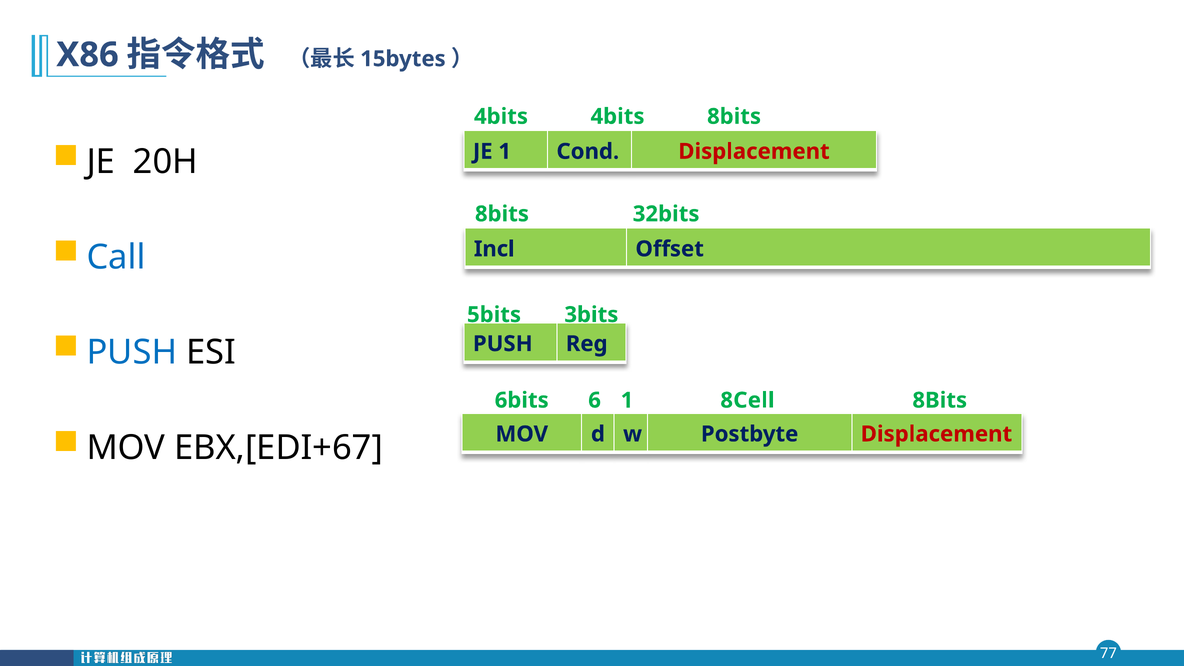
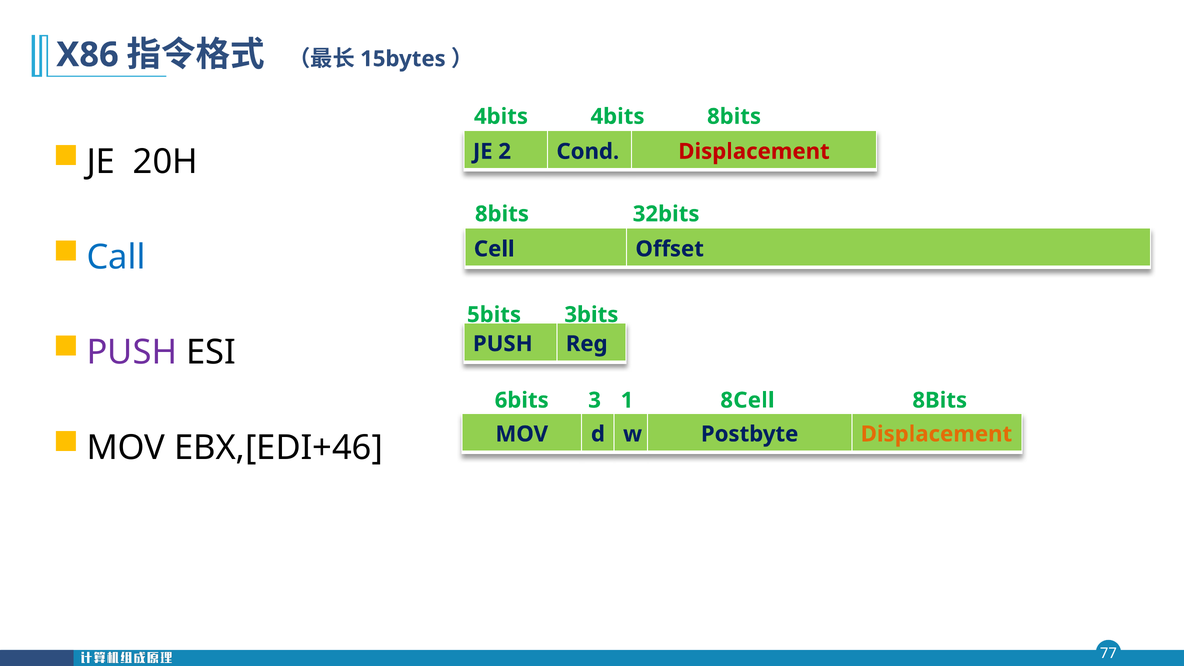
JE 1: 1 -> 2
Incl: Incl -> Cell
PUSH at (132, 353) colour: blue -> purple
6: 6 -> 3
EBX,[EDI+67: EBX,[EDI+67 -> EBX,[EDI+46
Displacement at (936, 434) colour: red -> orange
